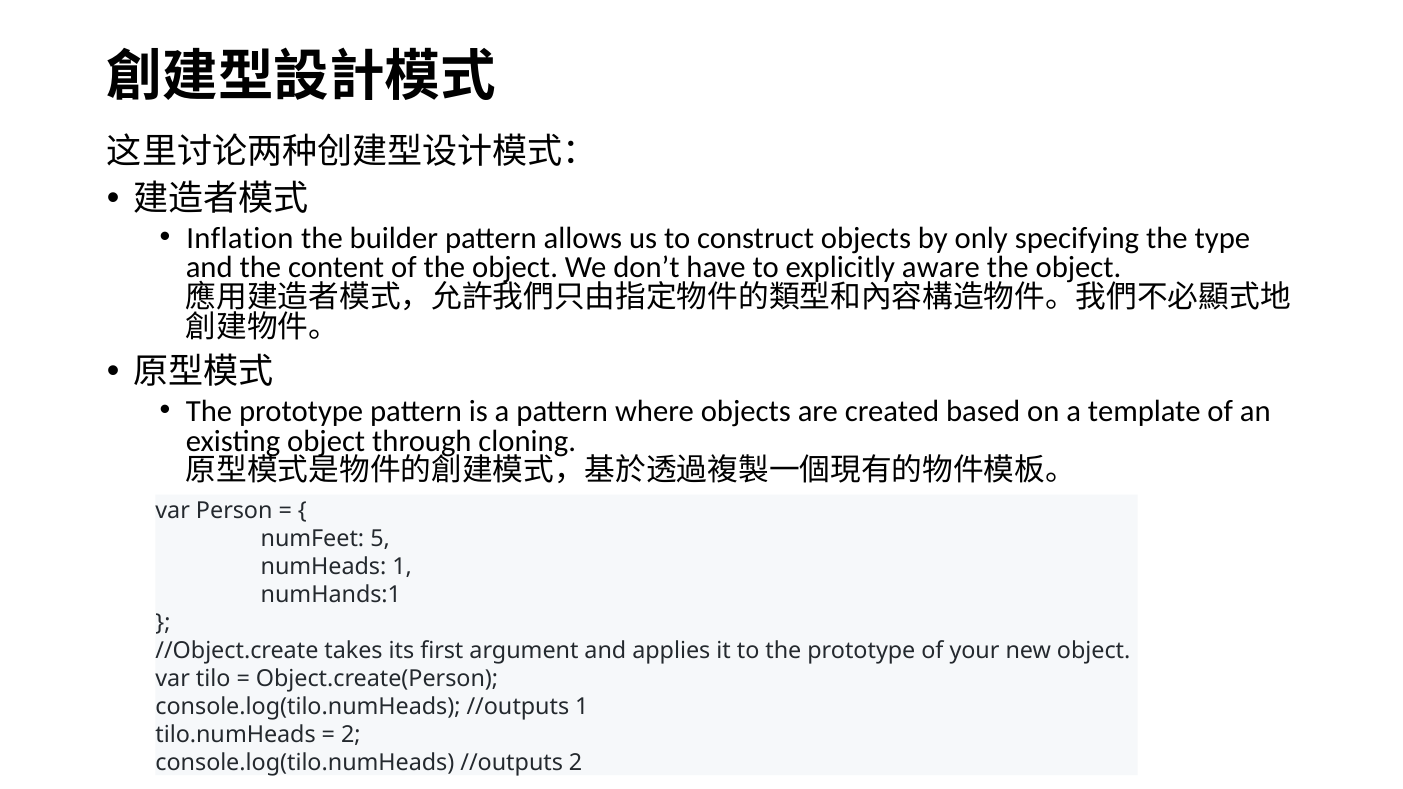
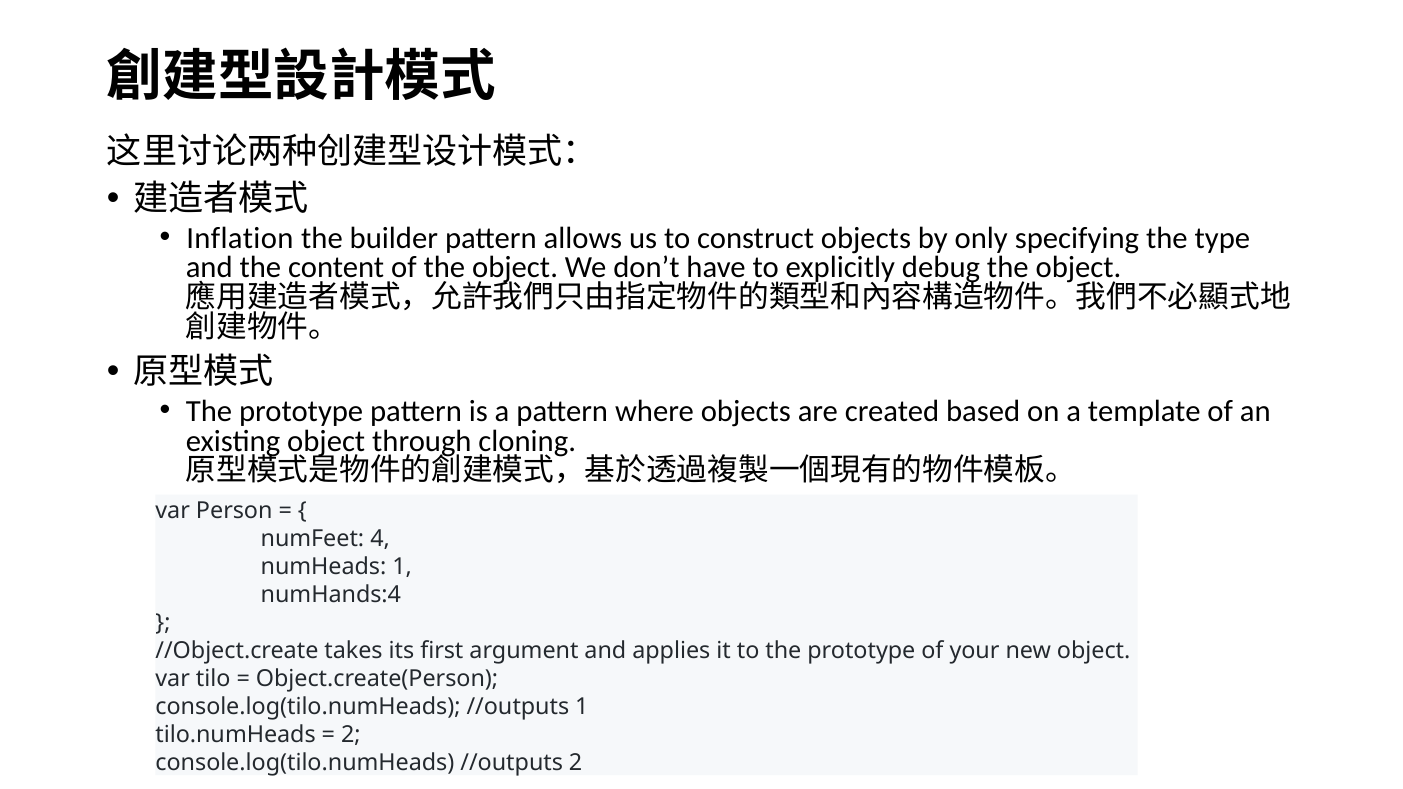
aware: aware -> debug
5: 5 -> 4
numHands:1: numHands:1 -> numHands:4
